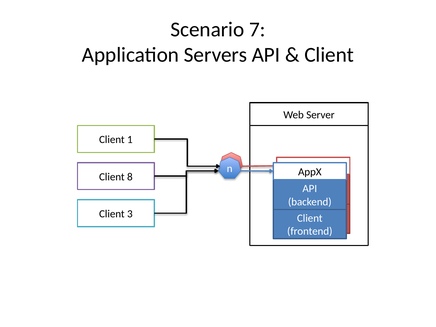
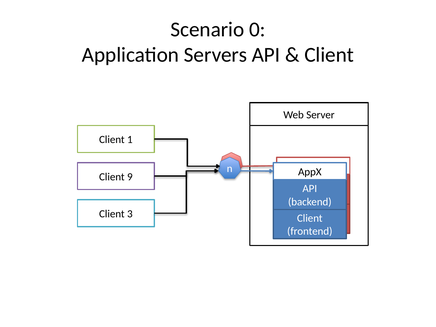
7: 7 -> 0
8: 8 -> 9
